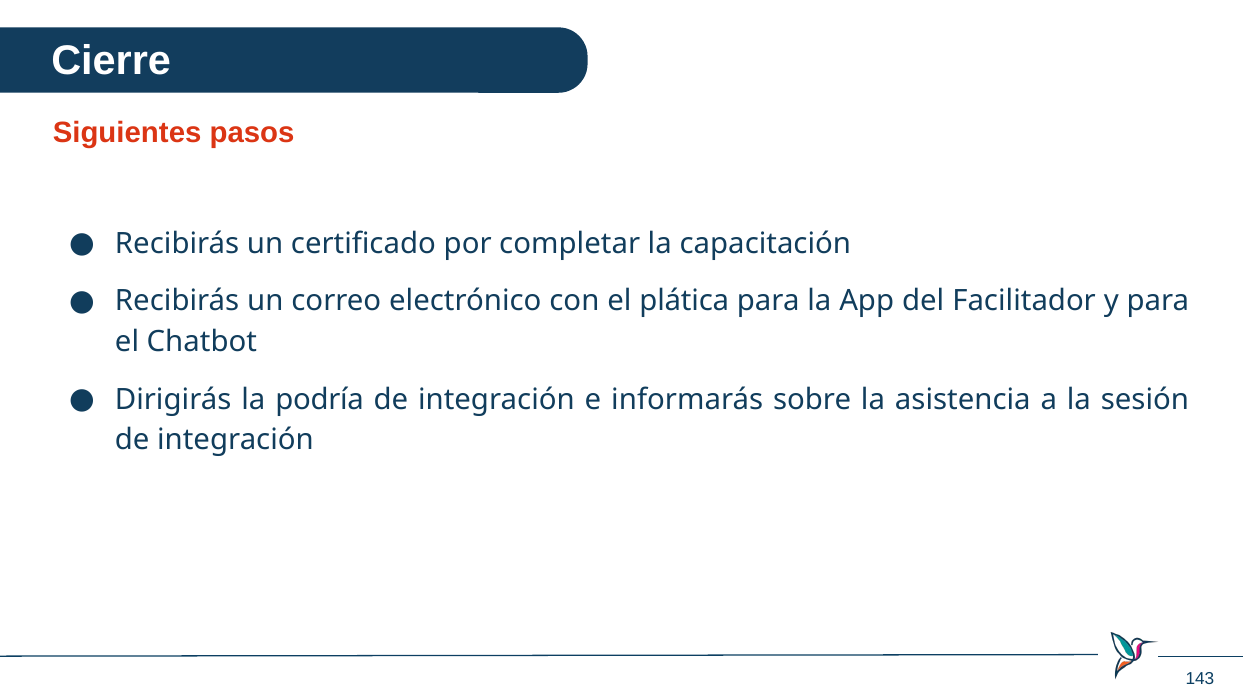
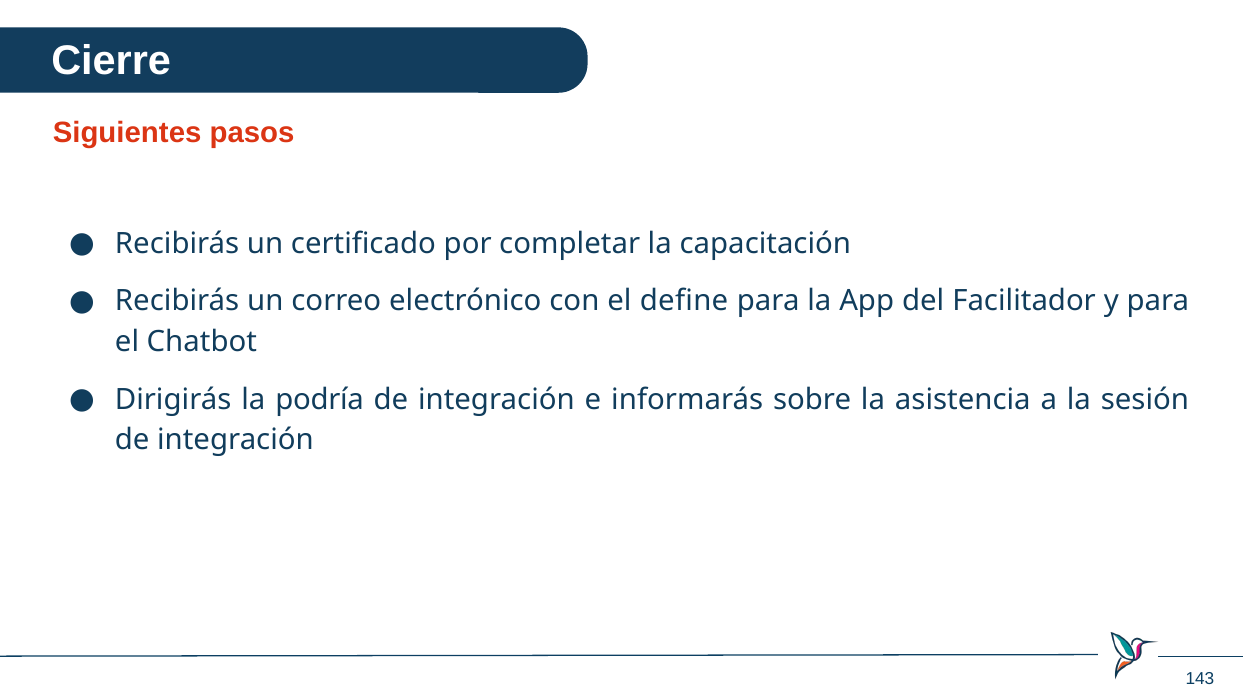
plática: plática -> define
